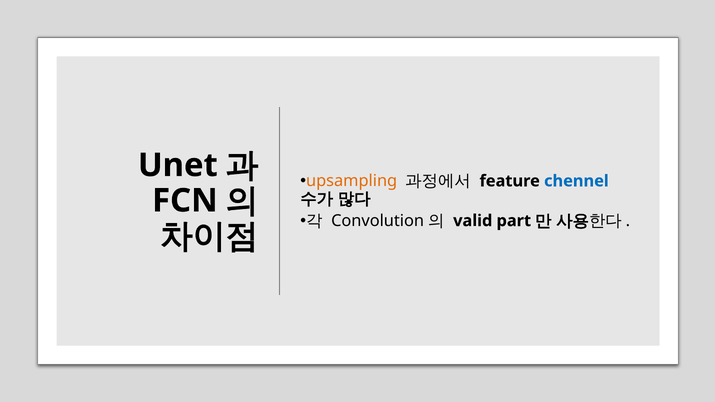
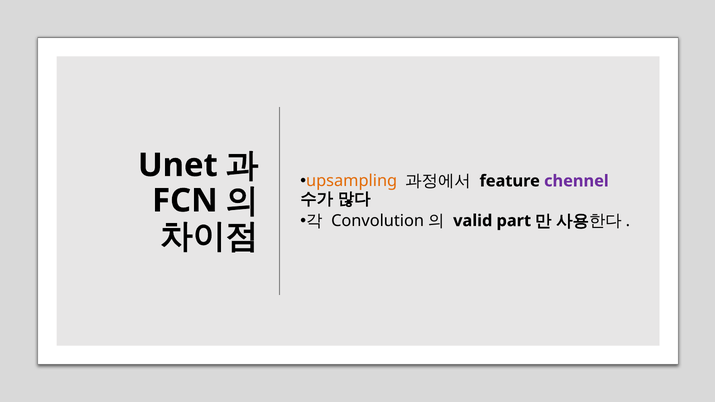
chennel colour: blue -> purple
